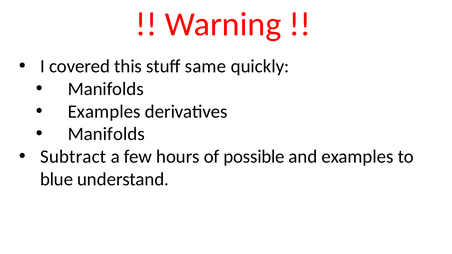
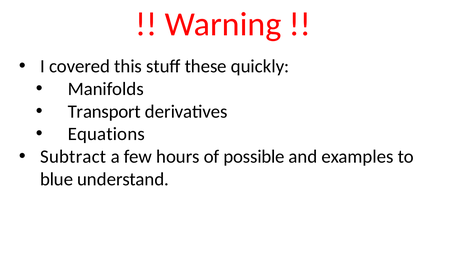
same: same -> these
Examples at (104, 112): Examples -> Transport
Manifolds at (106, 134): Manifolds -> Equations
